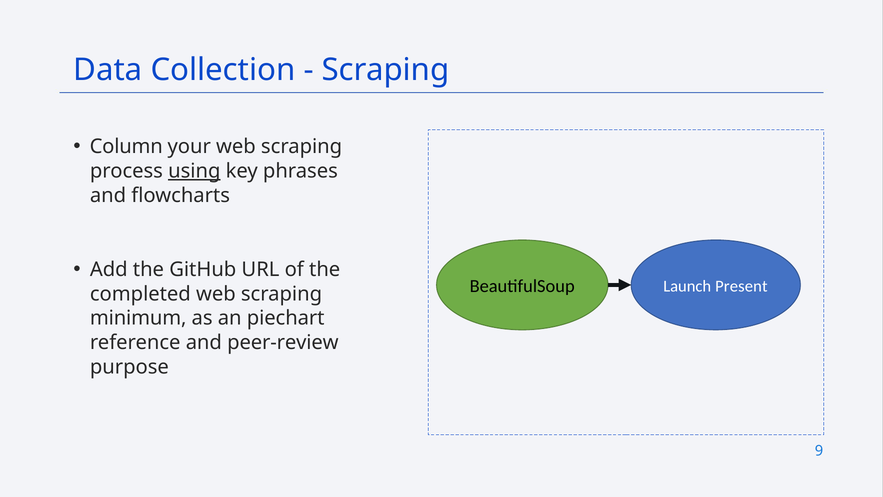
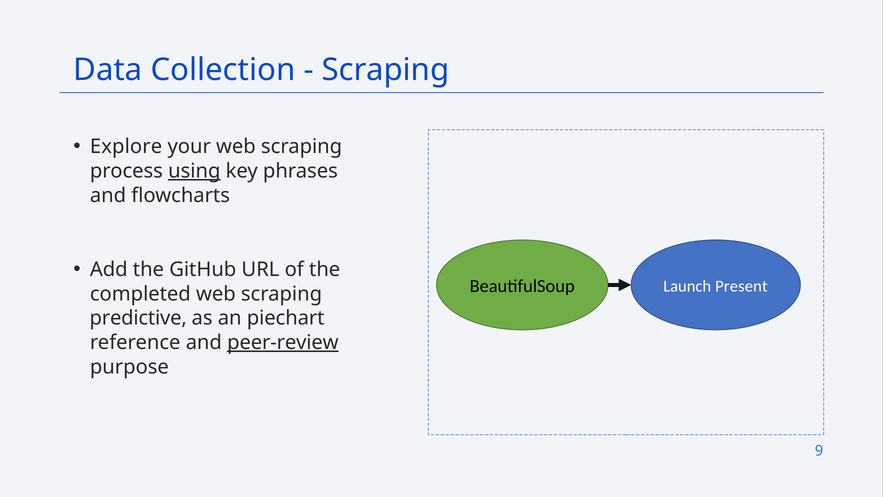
Column: Column -> Explore
minimum: minimum -> predictive
peer-review underline: none -> present
